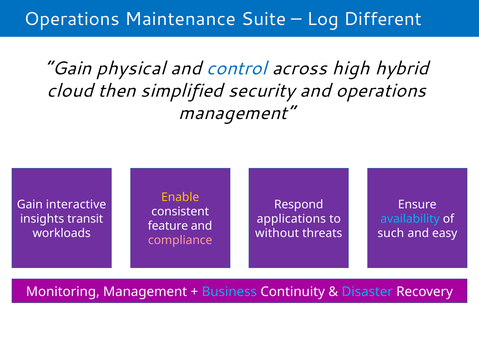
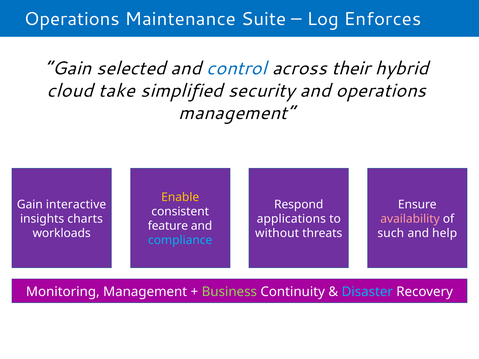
Different: Different -> Enforces
physical: physical -> selected
high: high -> their
then: then -> take
transit: transit -> charts
availability colour: light blue -> pink
easy: easy -> help
compliance colour: pink -> light blue
Business colour: light blue -> light green
